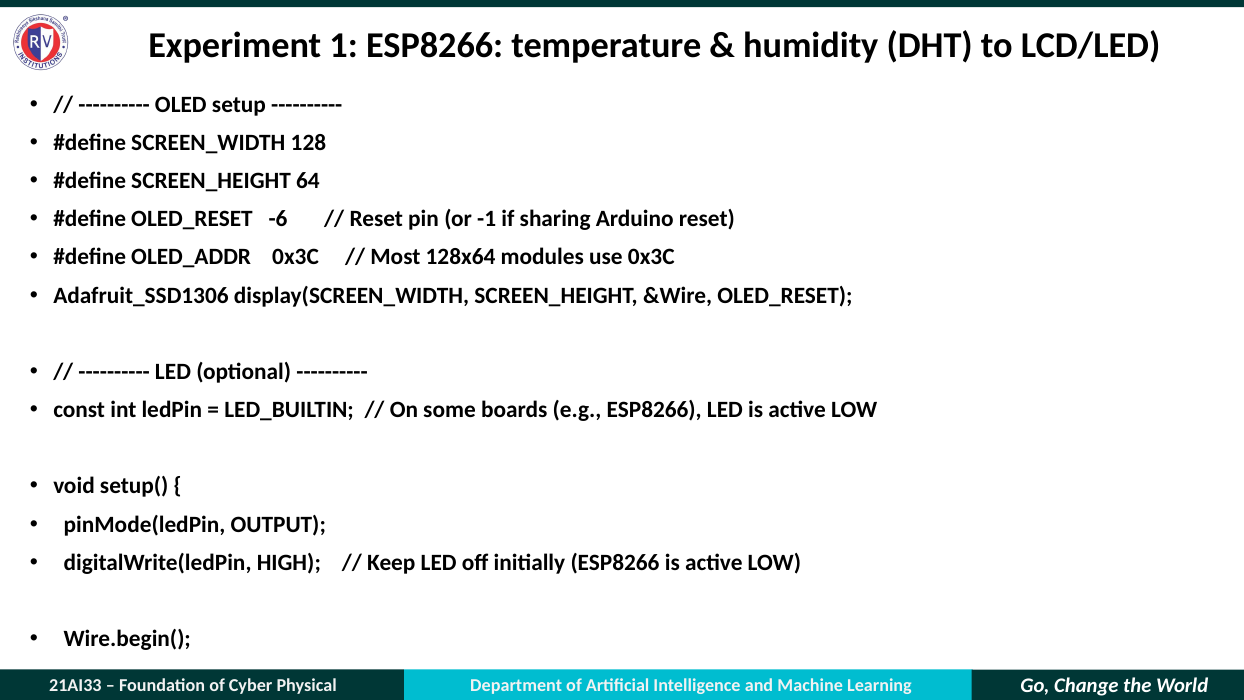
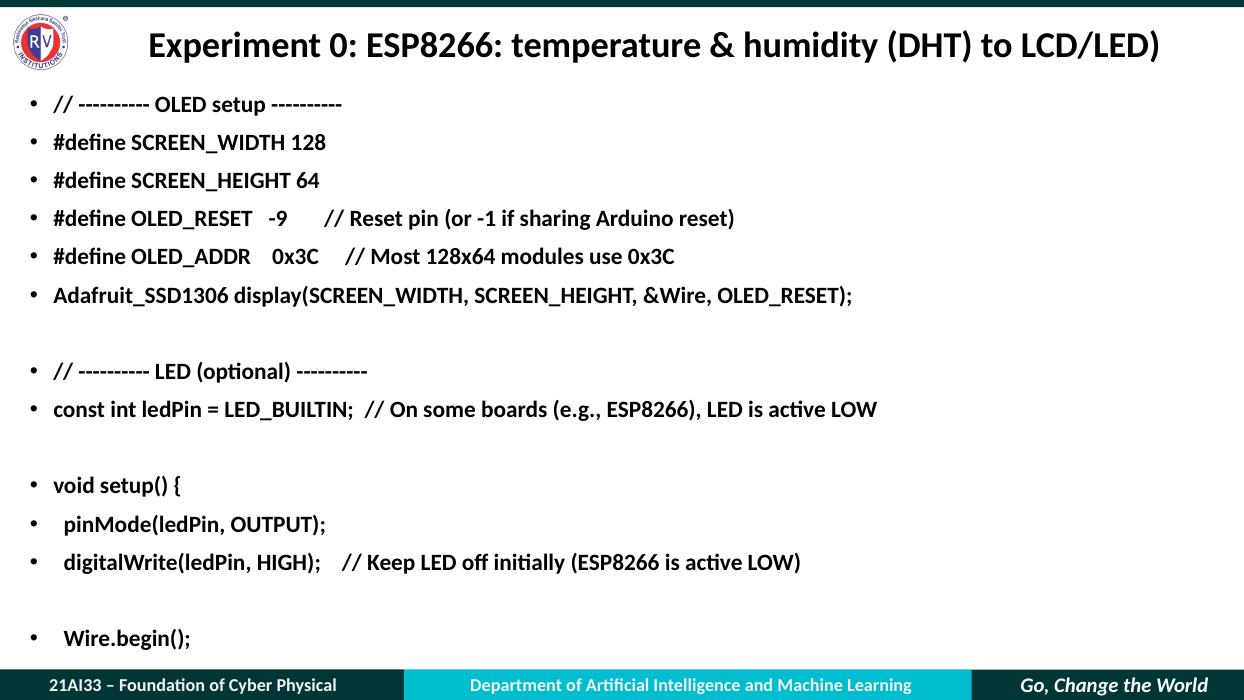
1: 1 -> 0
-6: -6 -> -9
